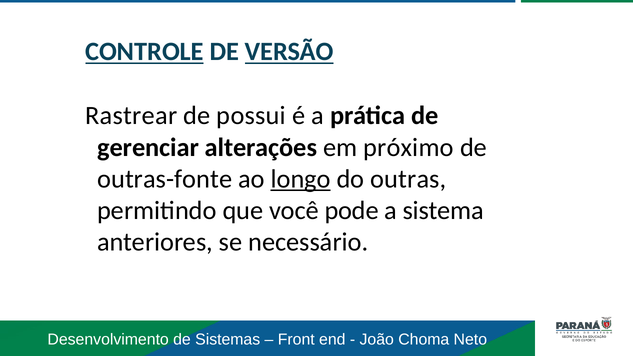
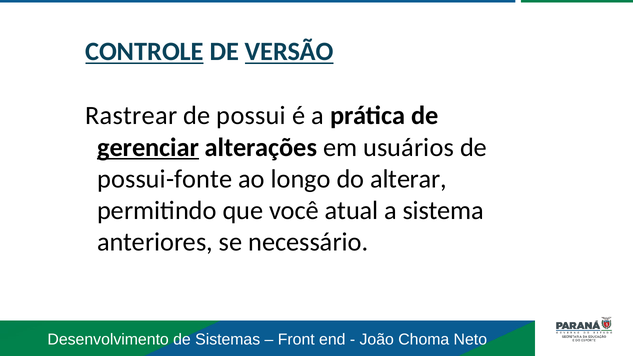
gerenciar underline: none -> present
próximo: próximo -> usuários
outras-fonte: outras-fonte -> possui-fonte
longo underline: present -> none
outras: outras -> alterar
pode: pode -> atual
